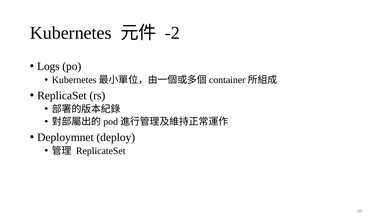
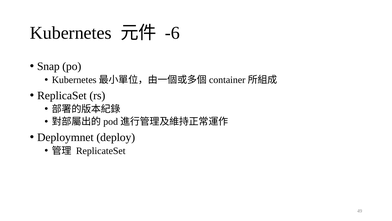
-2: -2 -> -6
Logs: Logs -> Snap
